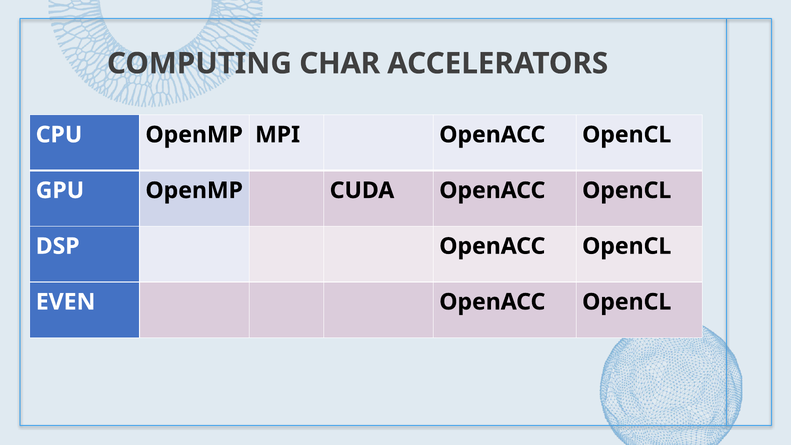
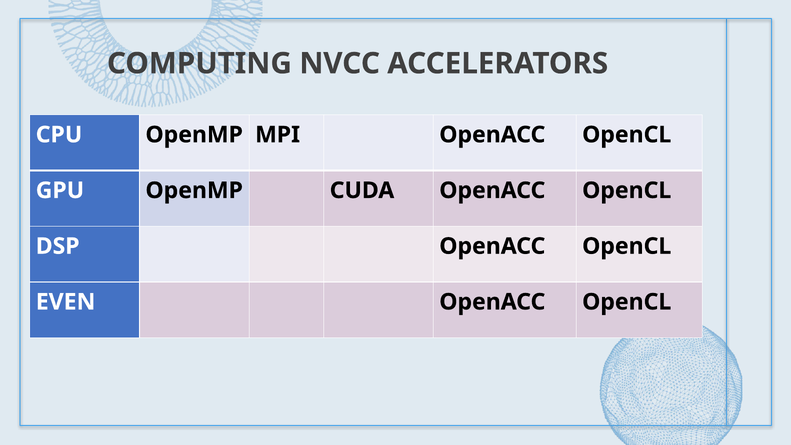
CHAR: CHAR -> NVCC
